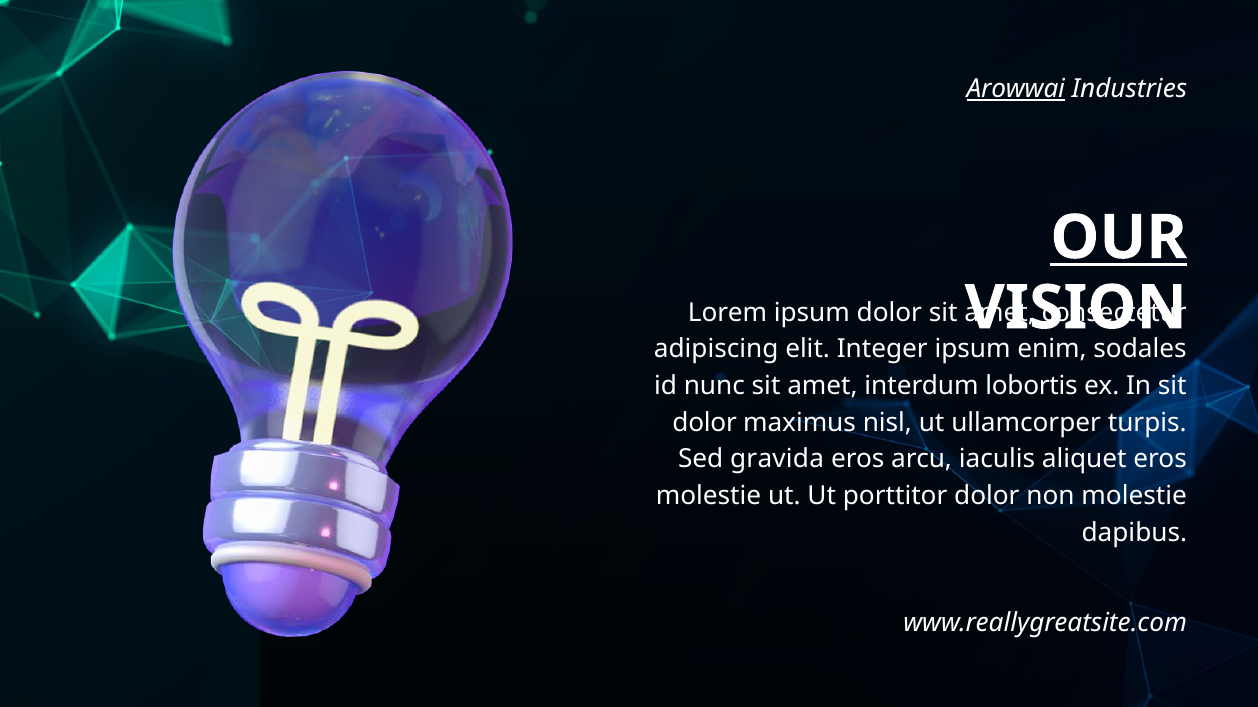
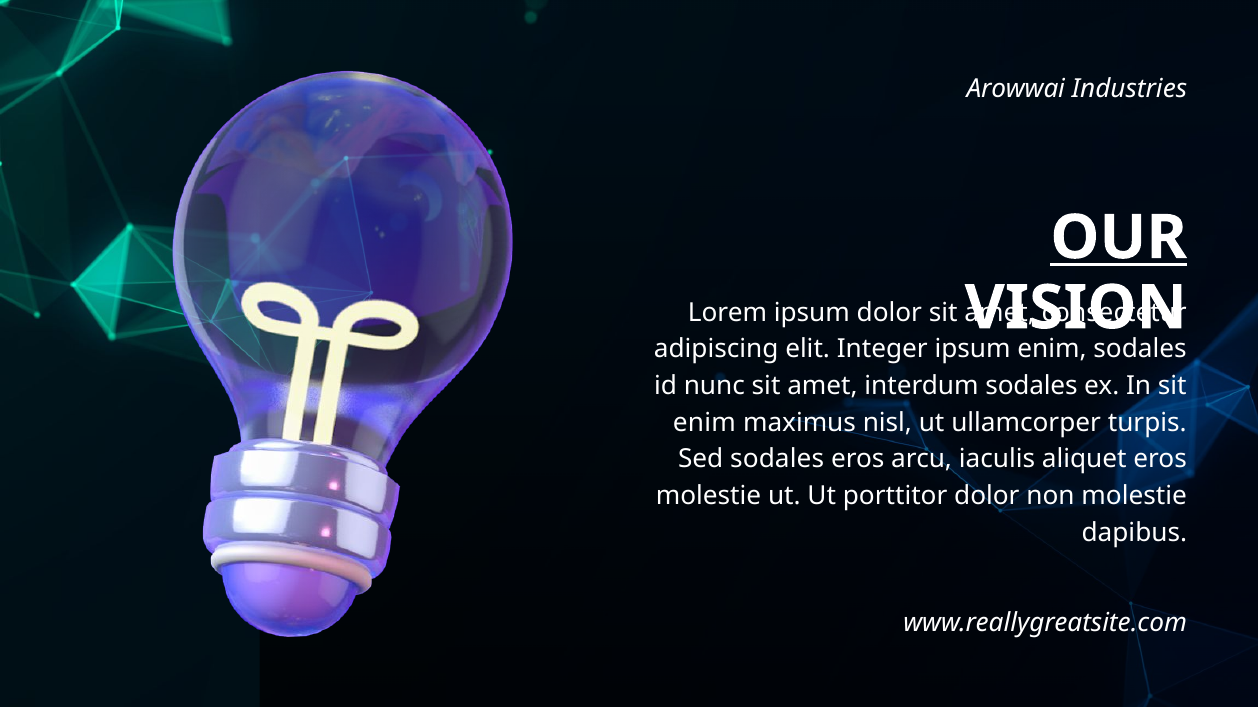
Arowwai underline: present -> none
interdum lobortis: lobortis -> sodales
dolor at (705, 423): dolor -> enim
Sed gravida: gravida -> sodales
